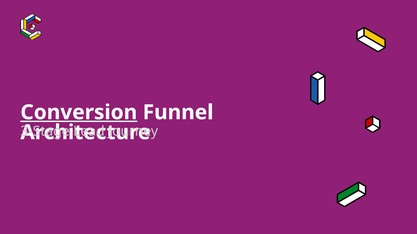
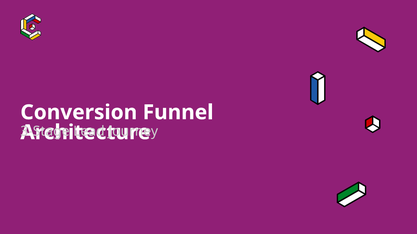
Conversion underline: present -> none
